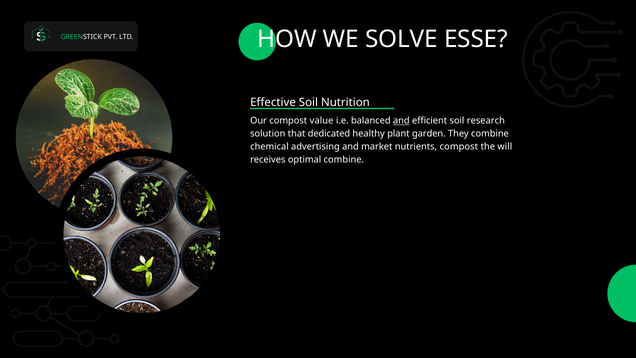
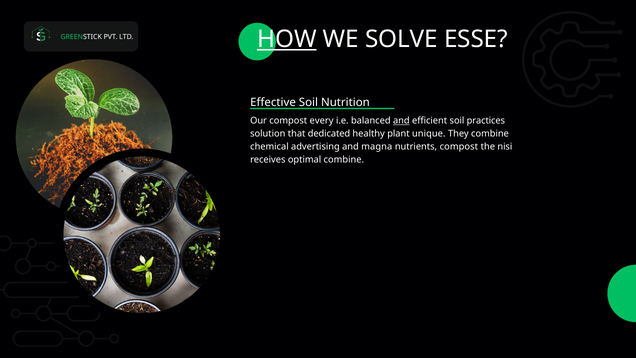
HOW underline: none -> present
value: value -> every
research: research -> practices
garden: garden -> unique
market: market -> magna
will: will -> nisi
